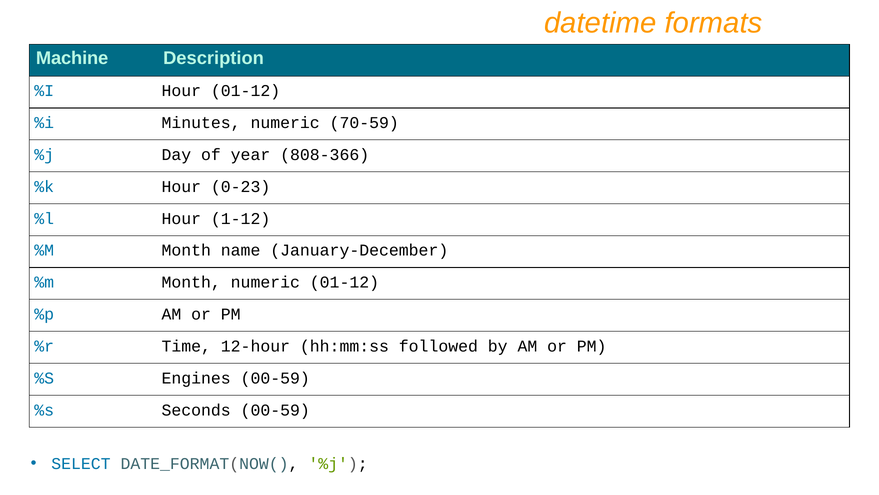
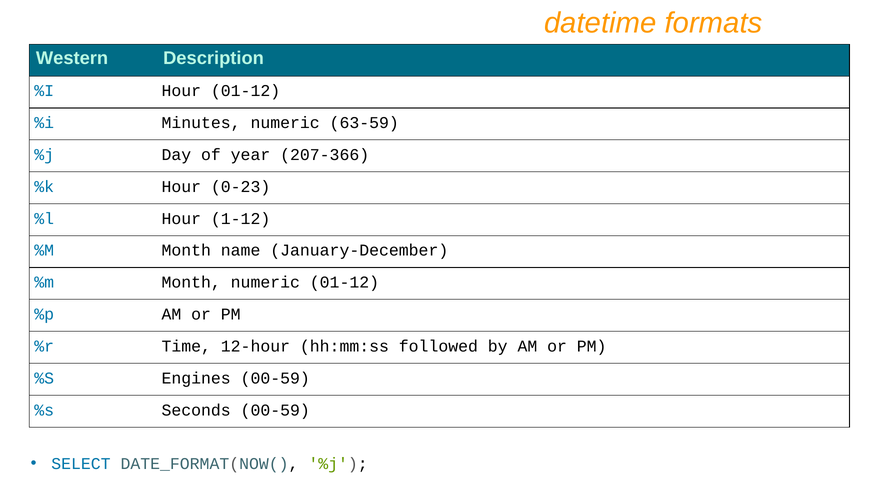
Machine: Machine -> Western
70-59: 70-59 -> 63-59
808-366: 808-366 -> 207-366
